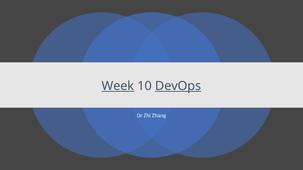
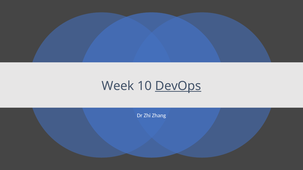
Week underline: present -> none
